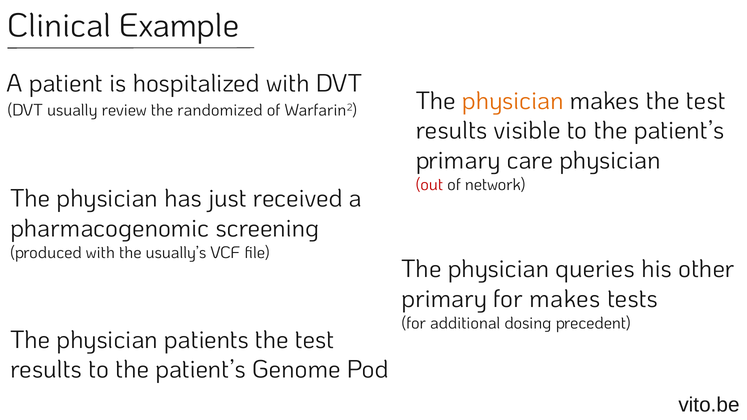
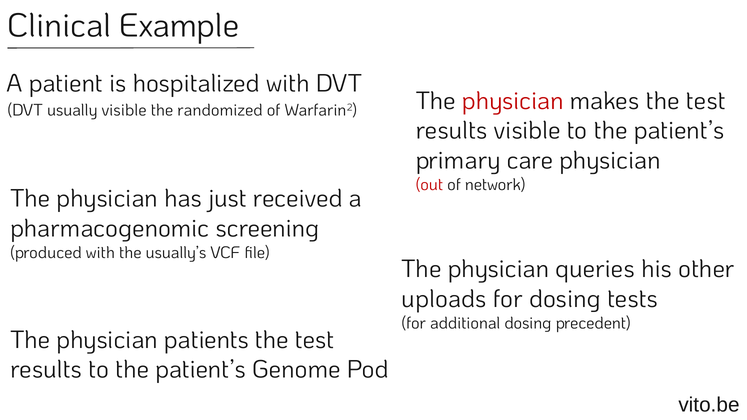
physician at (513, 101) colour: orange -> red
usually review: review -> visible
primary at (444, 299): primary -> uploads
for makes: makes -> dosing
